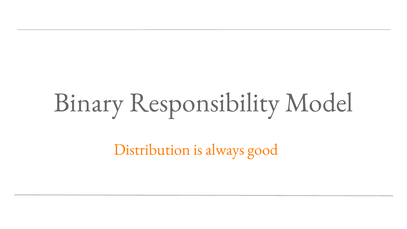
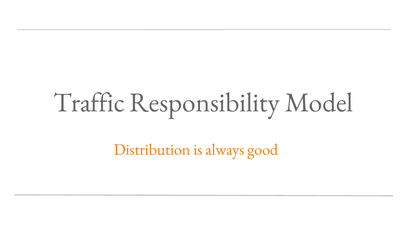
Binary: Binary -> Traffic
